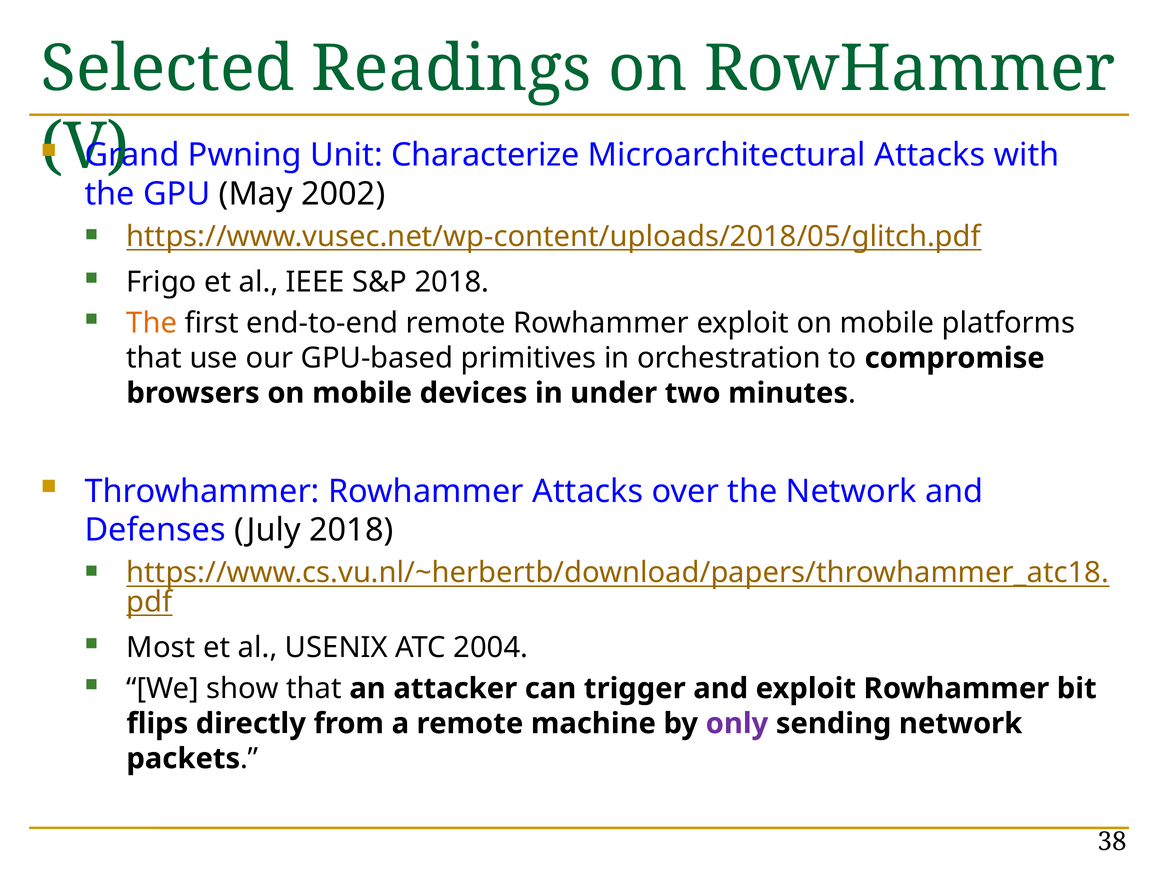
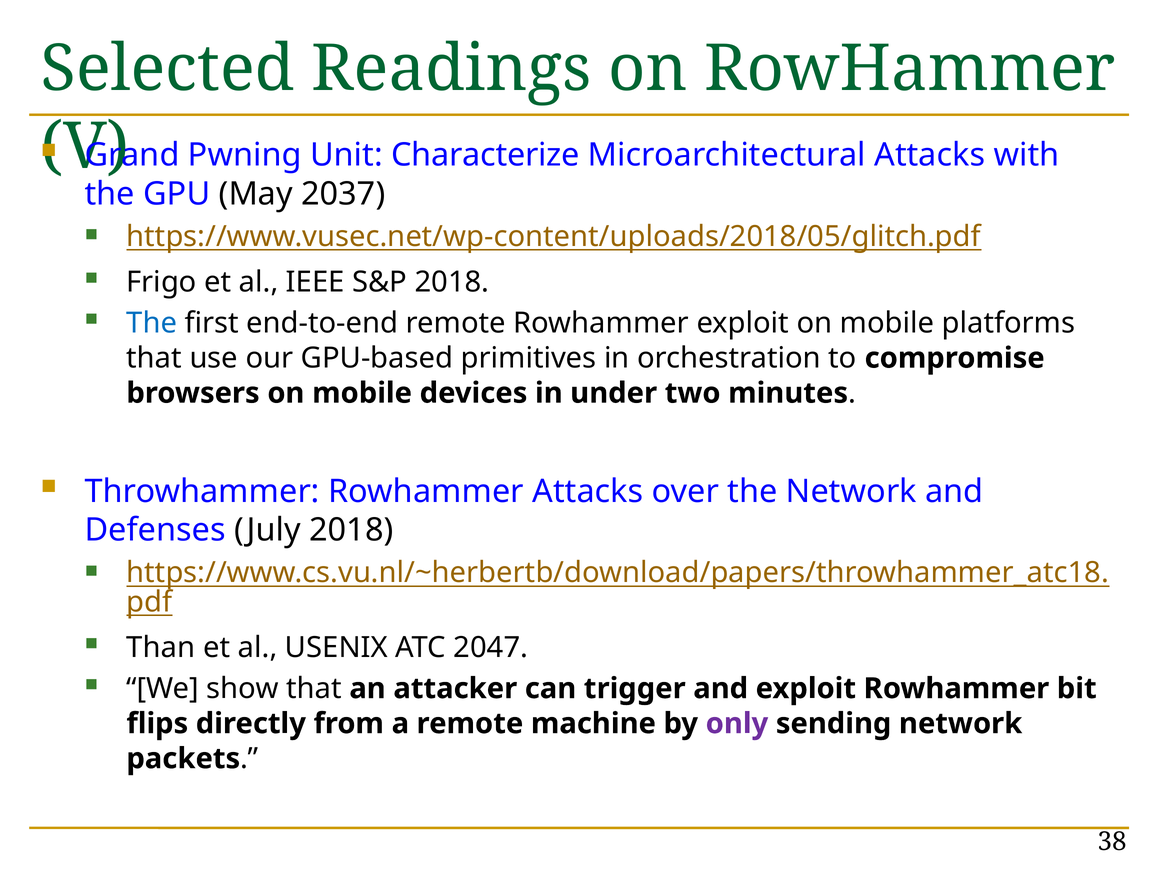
2002: 2002 -> 2037
The at (152, 323) colour: orange -> blue
Most: Most -> Than
2004: 2004 -> 2047
